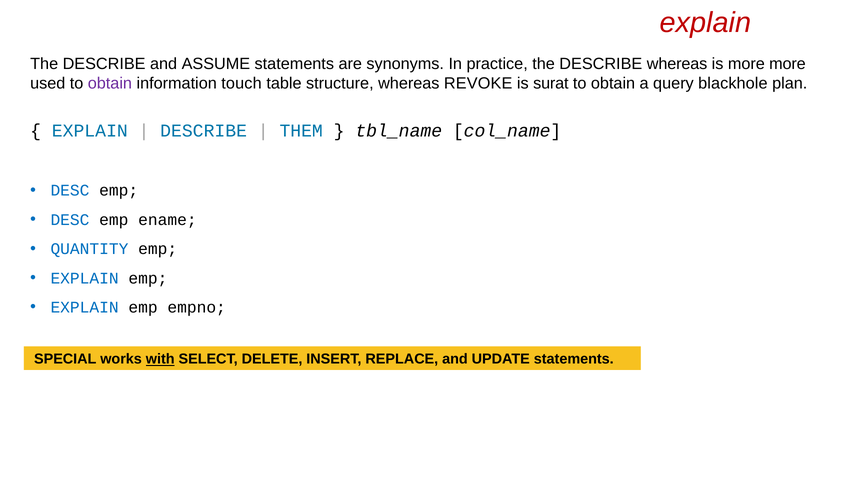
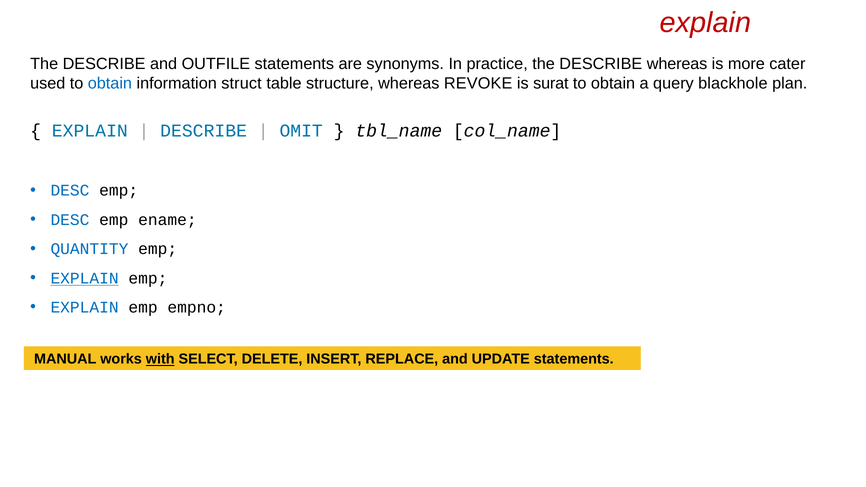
ASSUME: ASSUME -> OUTFILE
more more: more -> cater
obtain at (110, 83) colour: purple -> blue
touch: touch -> struct
THEM: THEM -> OMIT
EXPLAIN at (85, 278) underline: none -> present
SPECIAL: SPECIAL -> MANUAL
